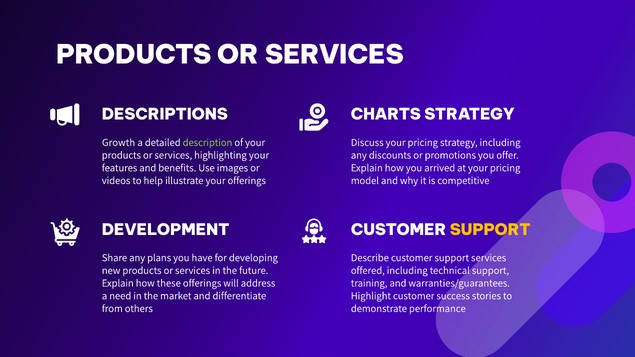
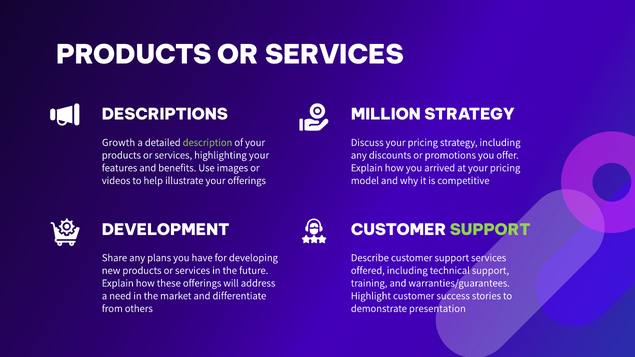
CHARTS: CHARTS -> MILLION
SUPPORT at (490, 230) colour: yellow -> light green
performance: performance -> presentation
